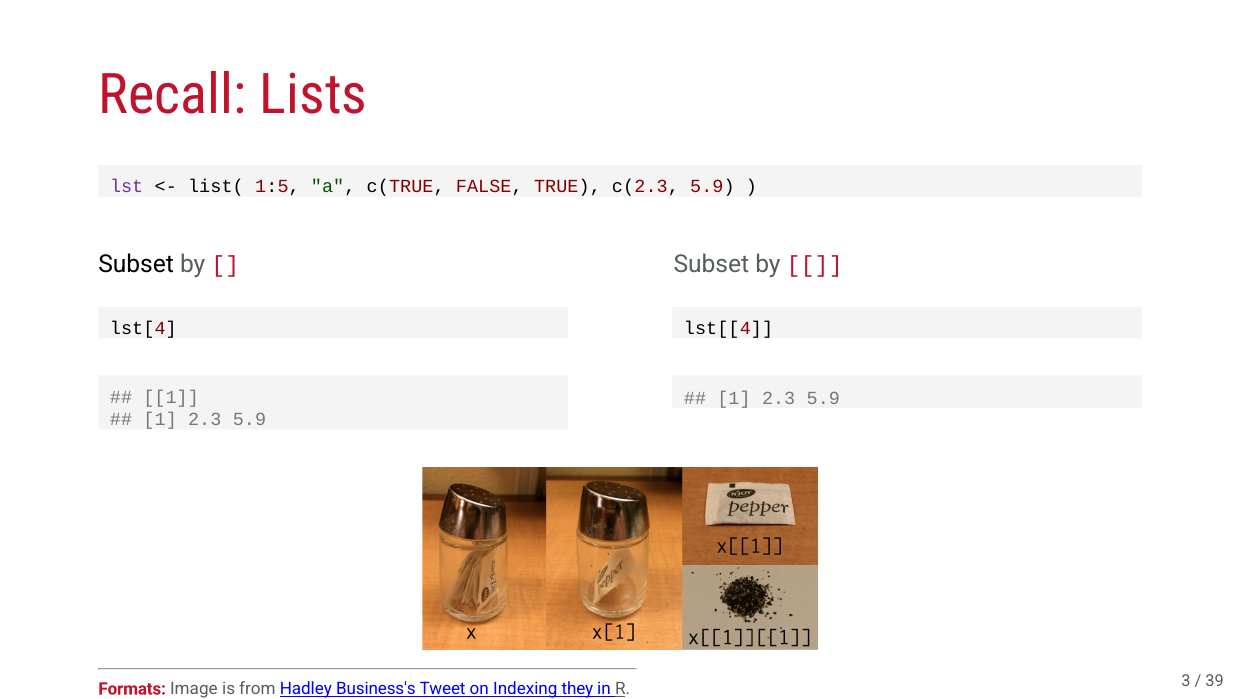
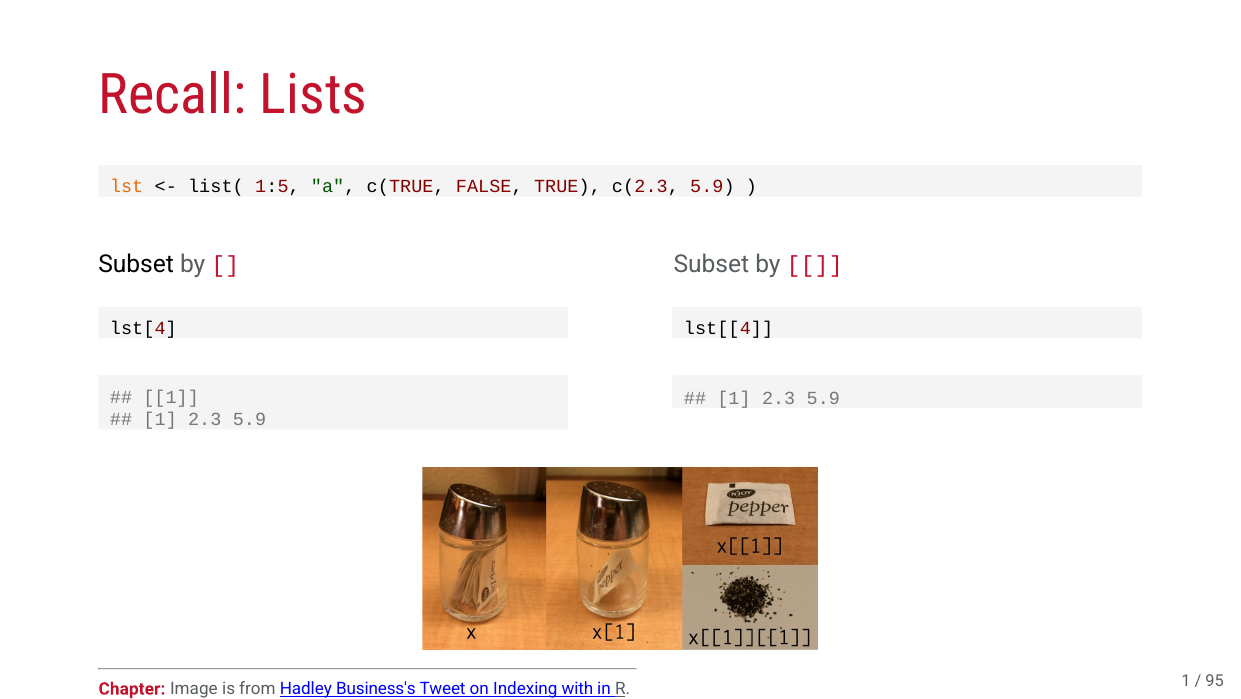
lst colour: purple -> orange
Formats: Formats -> Chapter
they: they -> with
R 3: 3 -> 1
39: 39 -> 95
